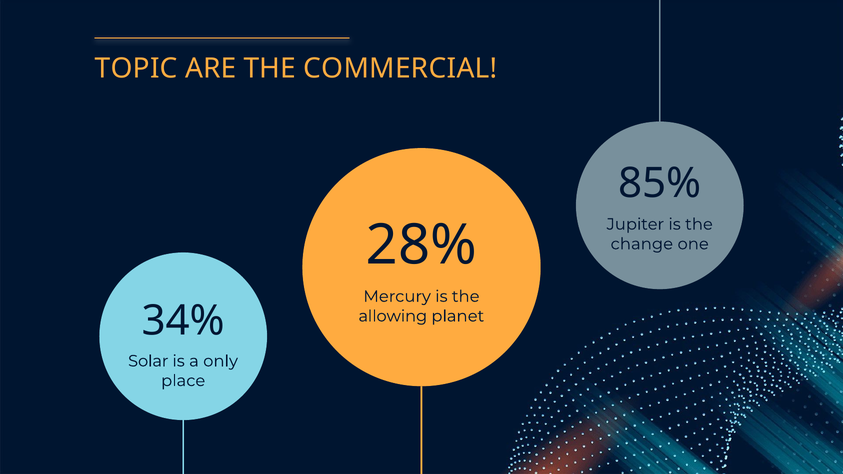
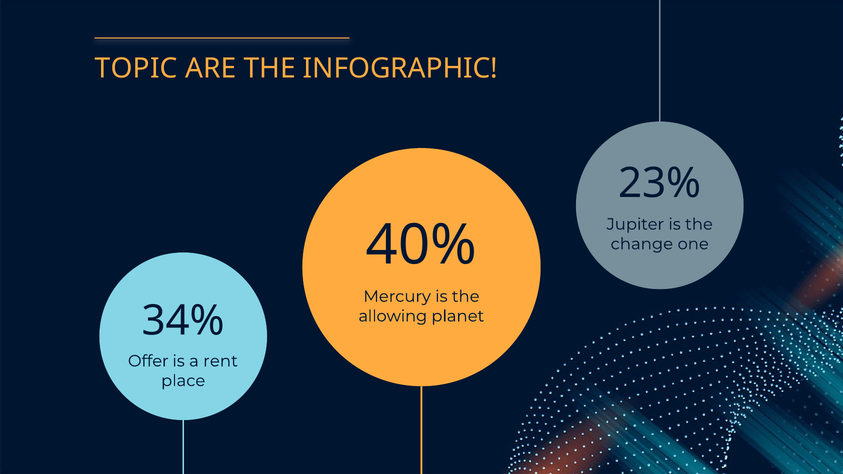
COMMERCIAL: COMMERCIAL -> INFOGRAPHIC
85%: 85% -> 23%
28%: 28% -> 40%
Solar: Solar -> Offer
only: only -> rent
